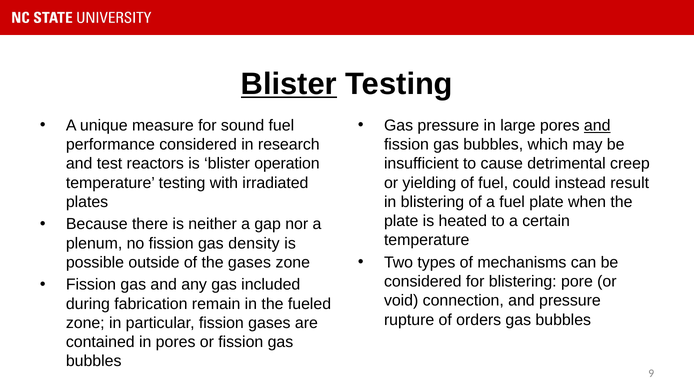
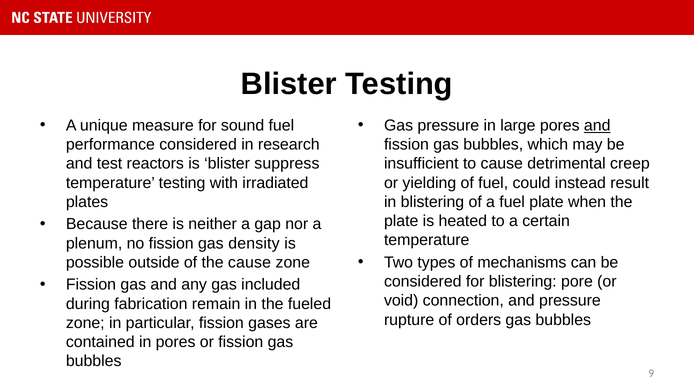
Blister at (289, 84) underline: present -> none
operation: operation -> suppress
the gases: gases -> cause
